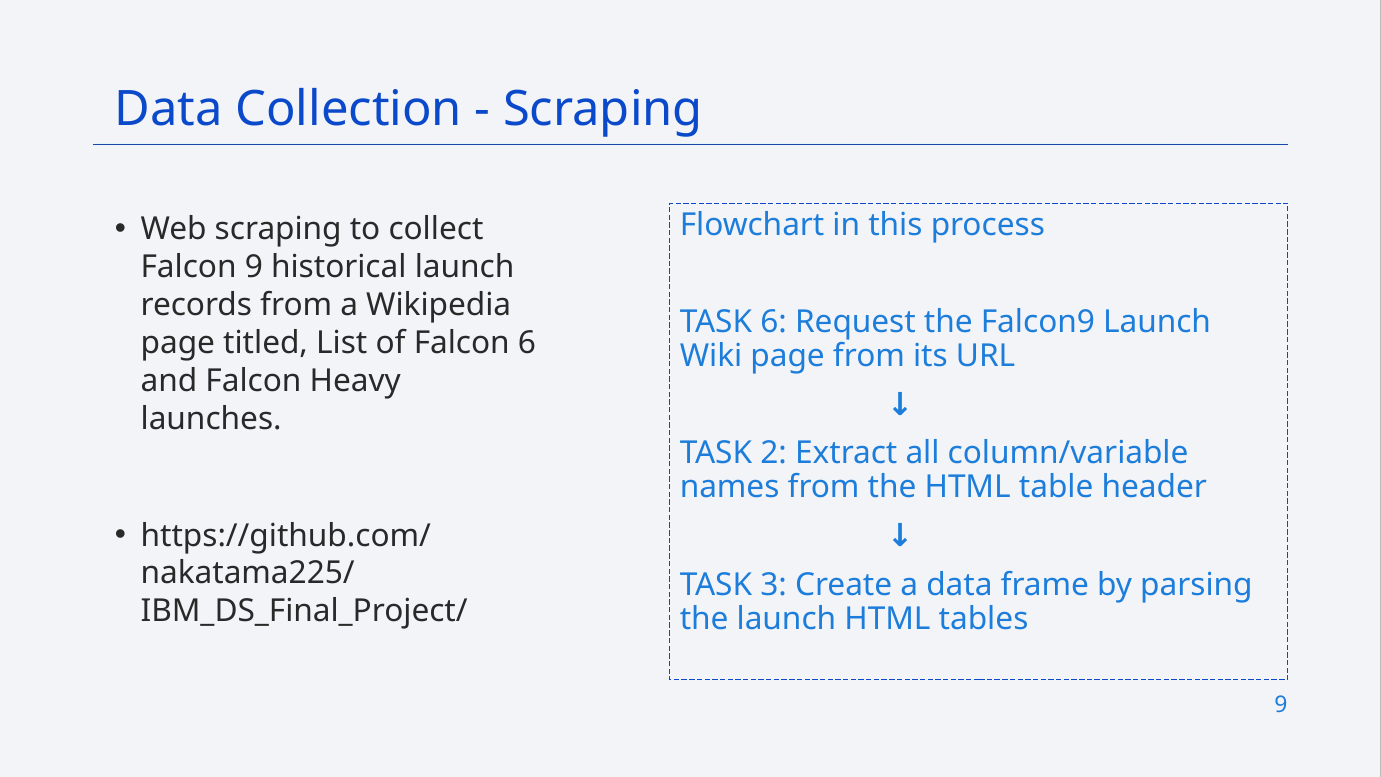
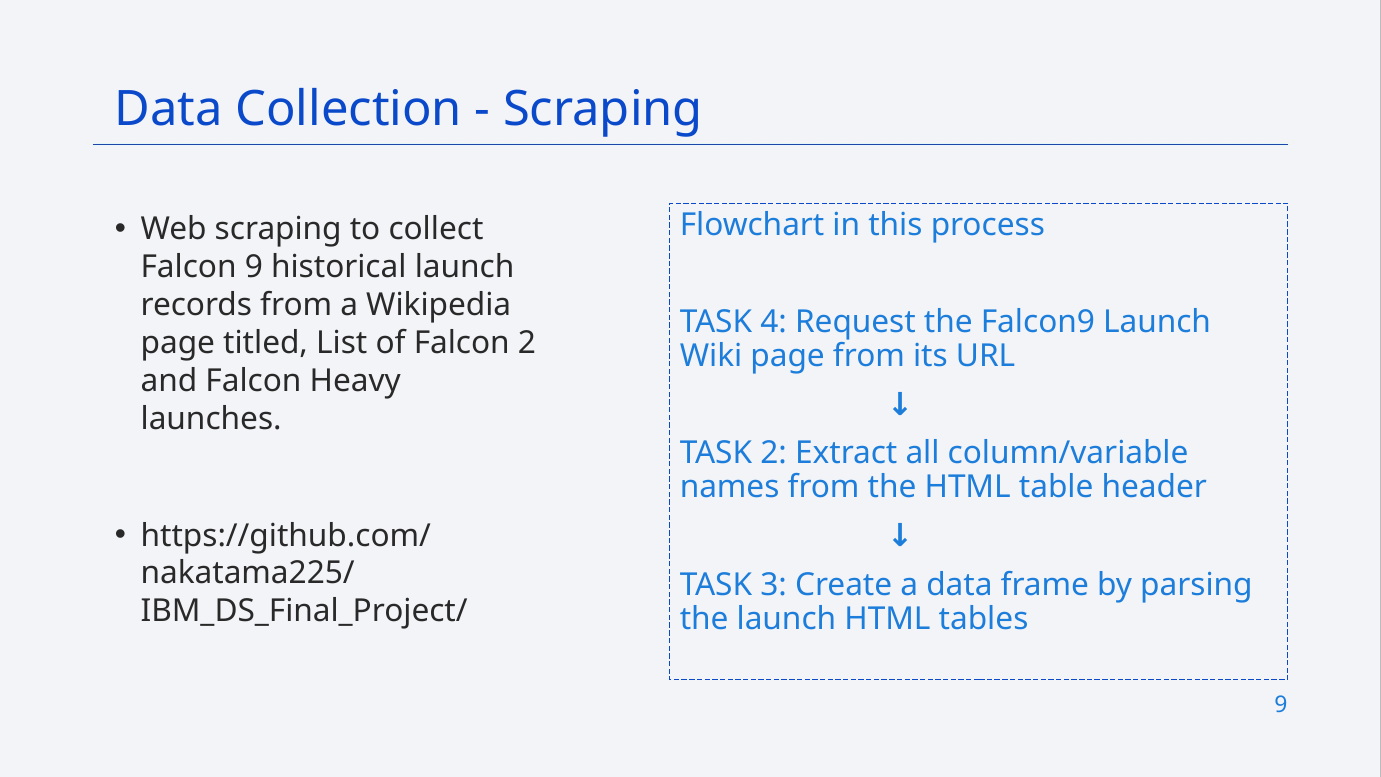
TASK 6: 6 -> 4
Falcon 6: 6 -> 2
